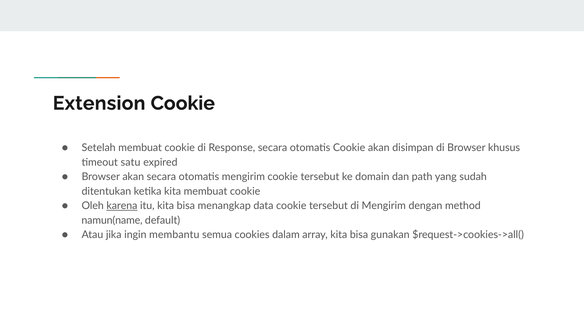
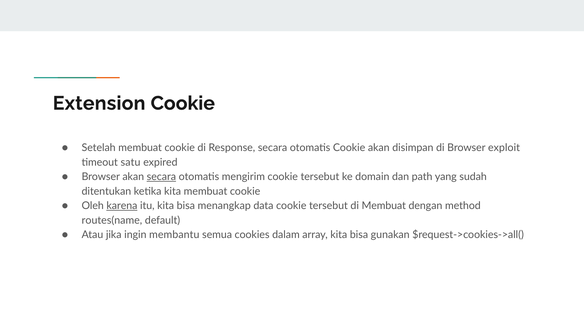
khusus: khusus -> exploit
secara at (161, 176) underline: none -> present
di Mengirim: Mengirim -> Membuat
namun(name: namun(name -> routes(name
